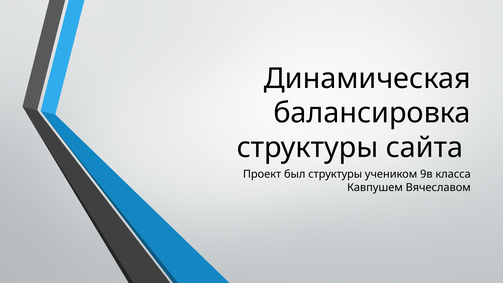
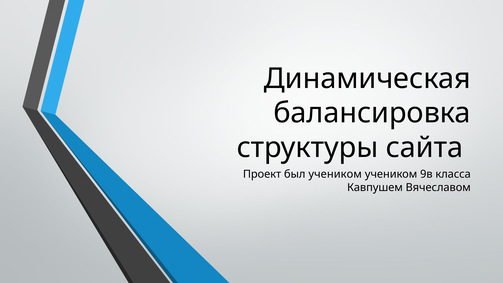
был структуры: структуры -> учеником
